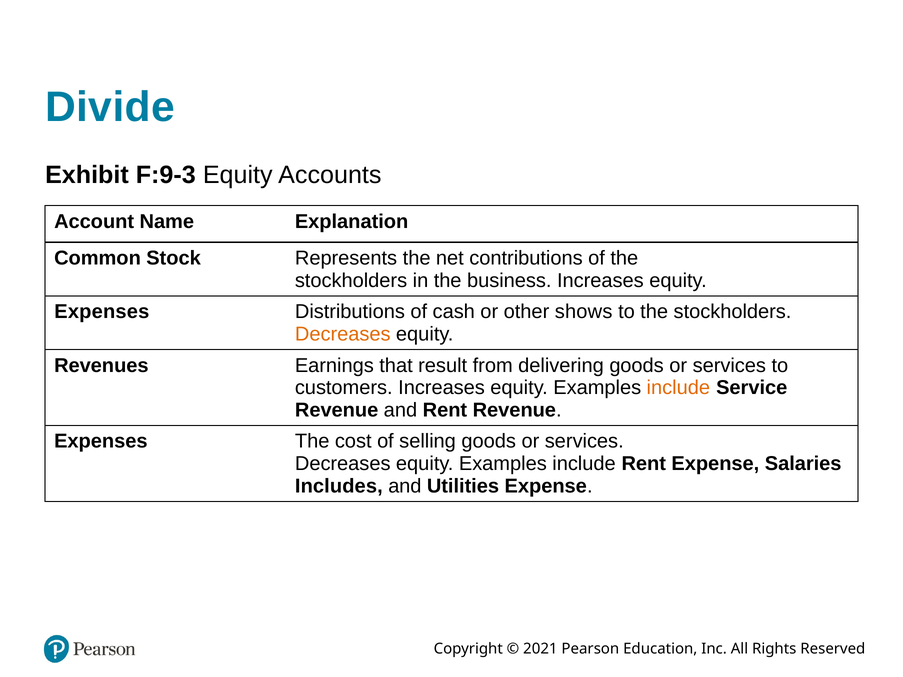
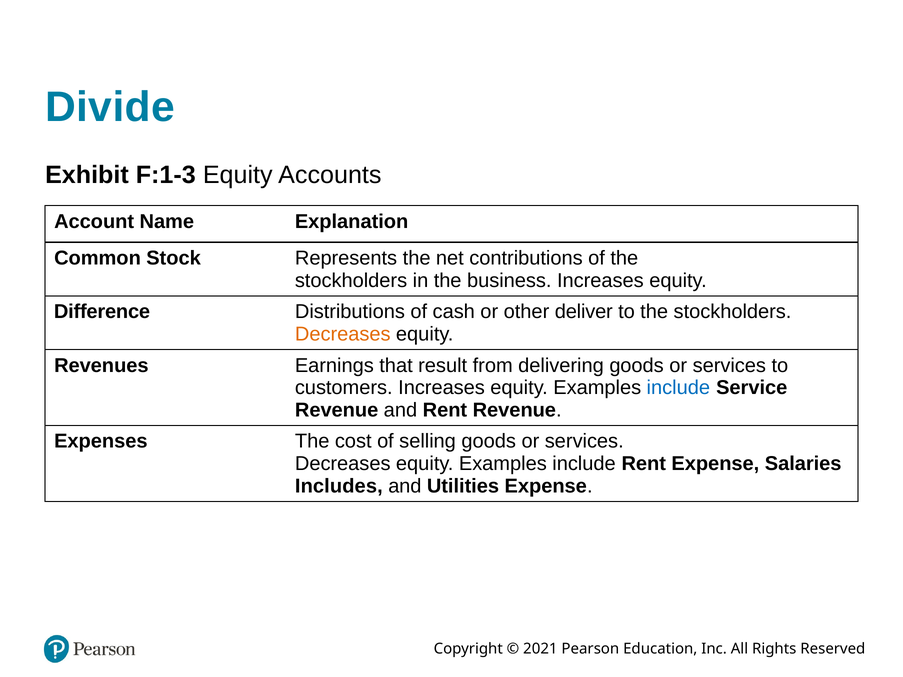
F:9-3: F:9-3 -> F:1-3
Expenses at (102, 312): Expenses -> Difference
shows: shows -> deliver
include at (678, 388) colour: orange -> blue
